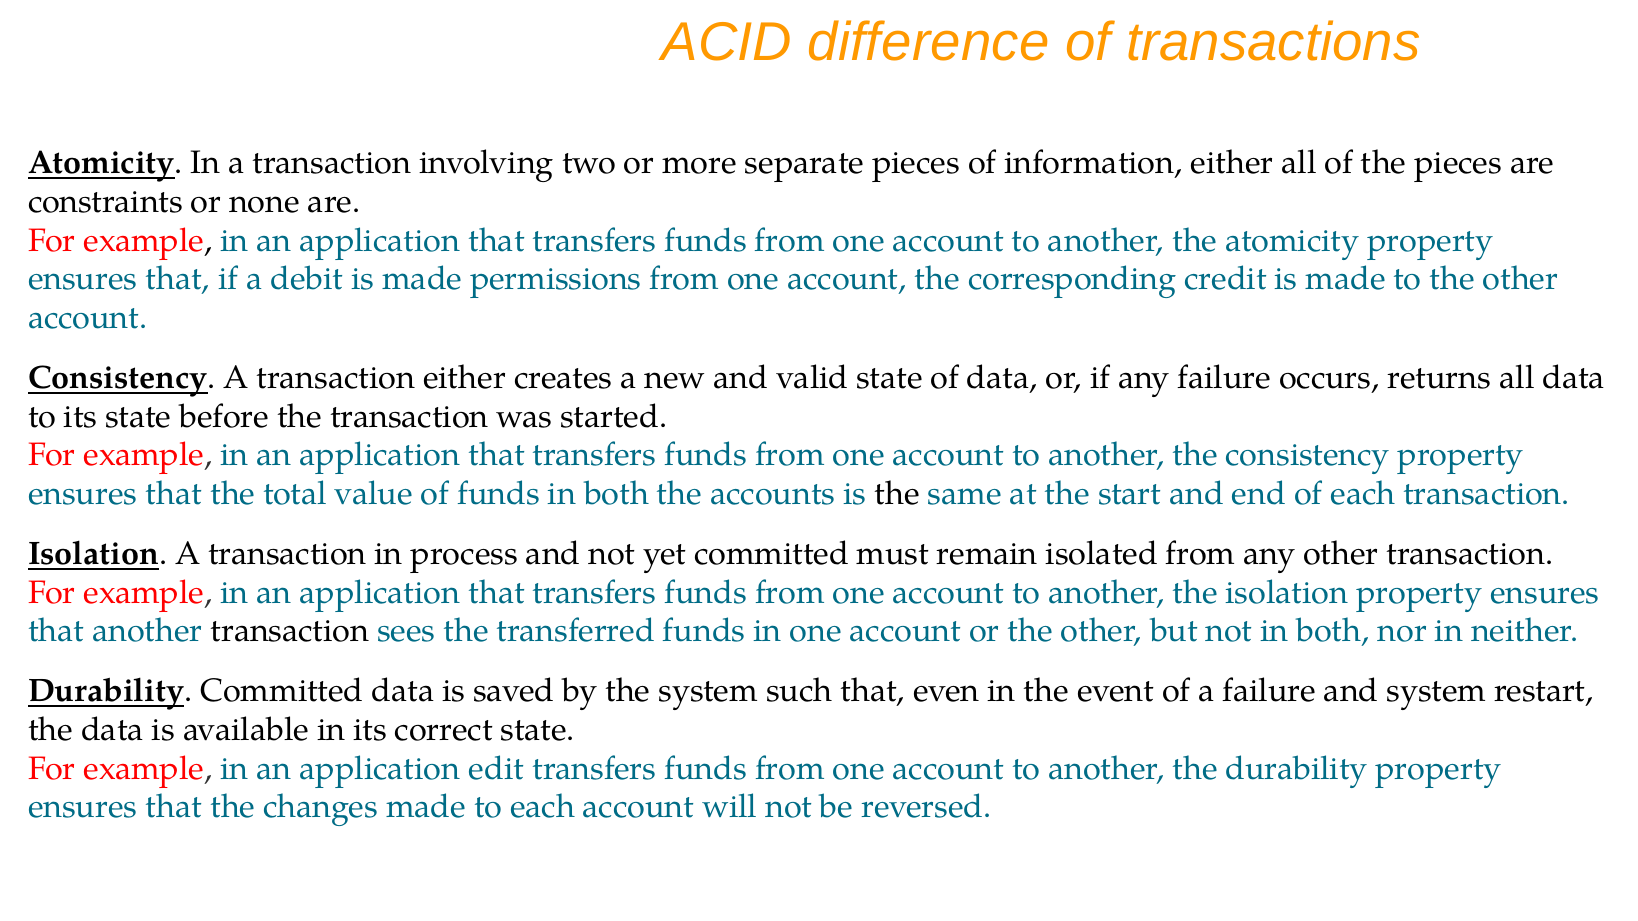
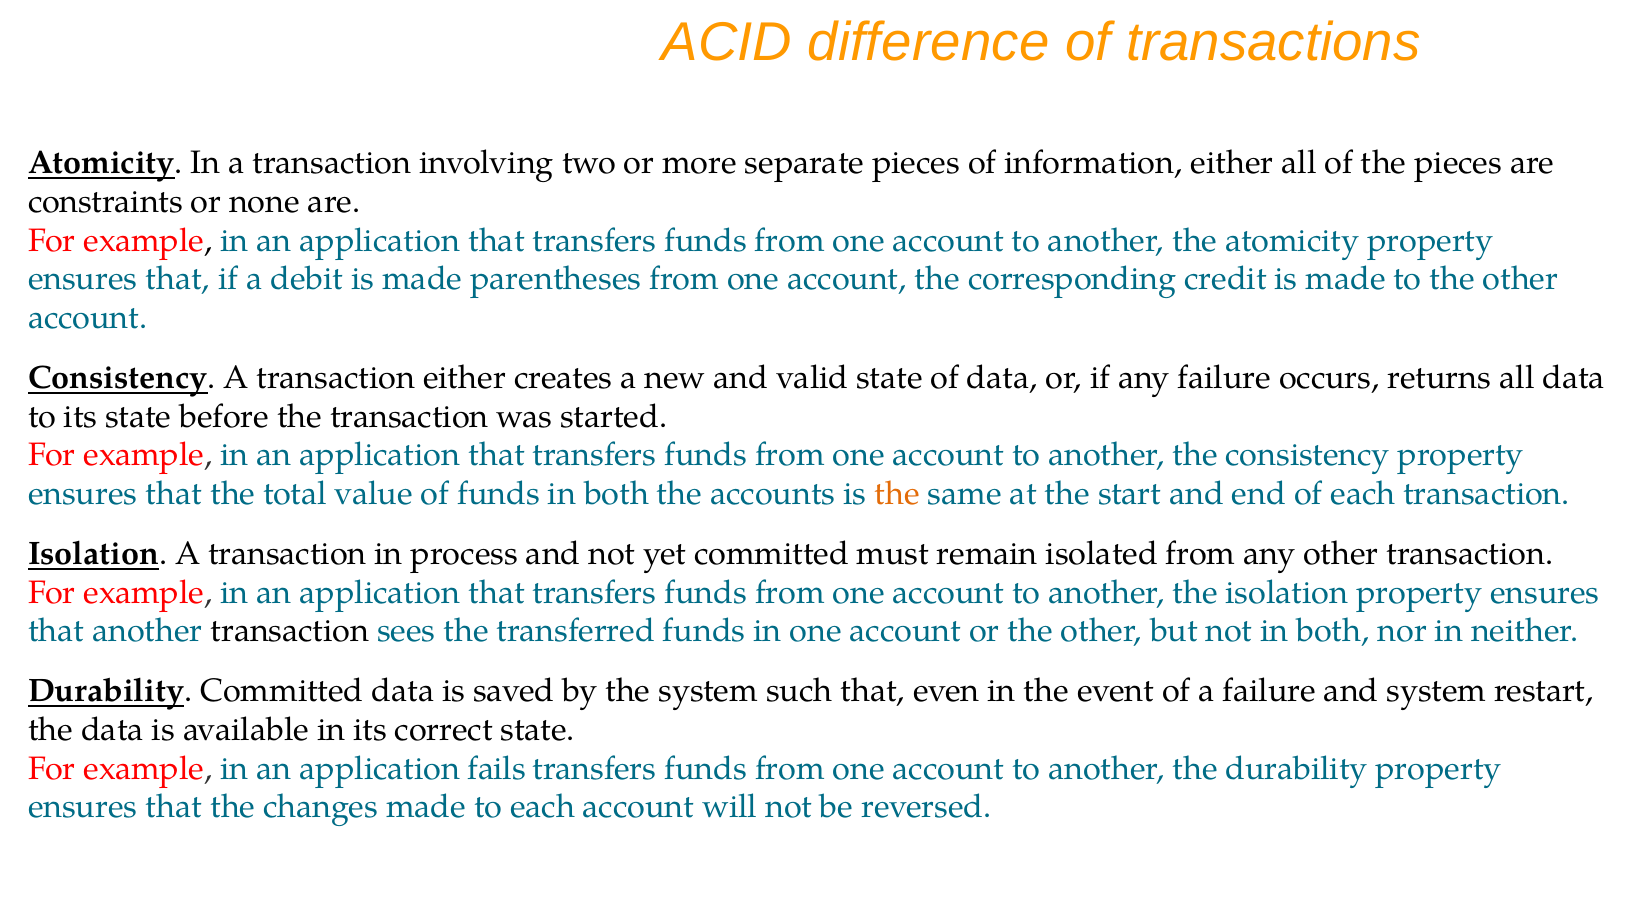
permissions: permissions -> parentheses
the at (897, 494) colour: black -> orange
edit: edit -> fails
